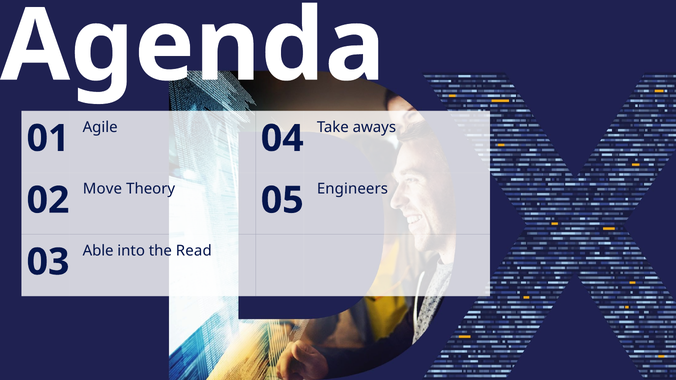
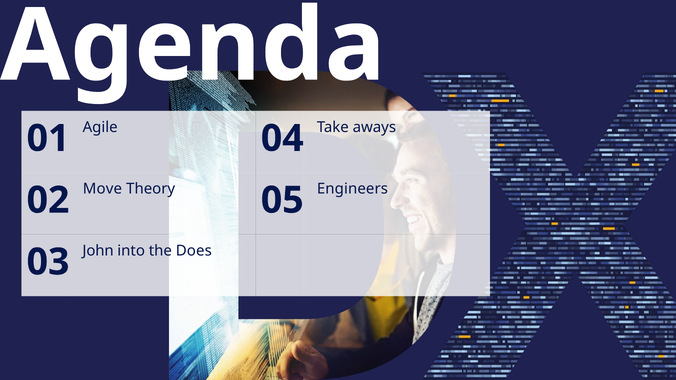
Able: Able -> John
Read: Read -> Does
